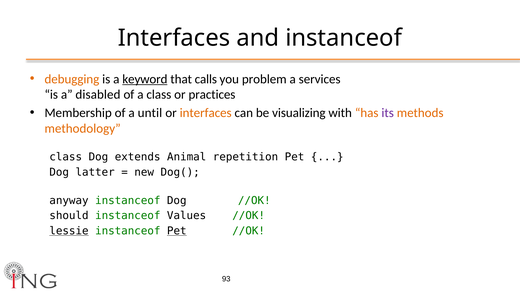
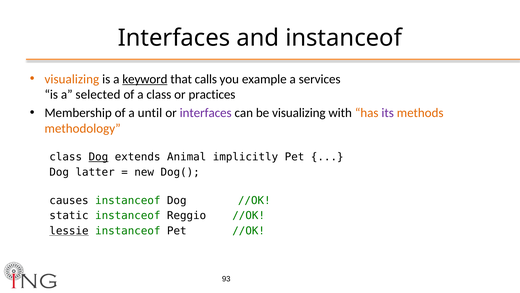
debugging at (72, 79): debugging -> visualizing
problem: problem -> example
disabled: disabled -> selected
interfaces at (206, 113) colour: orange -> purple
Dog at (98, 157) underline: none -> present
repetition: repetition -> implicitly
anyway: anyway -> causes
should: should -> static
Values: Values -> Reggio
Pet at (177, 230) underline: present -> none
